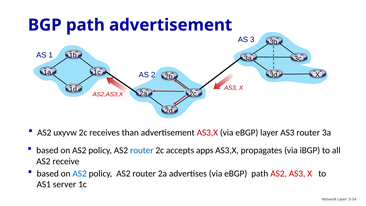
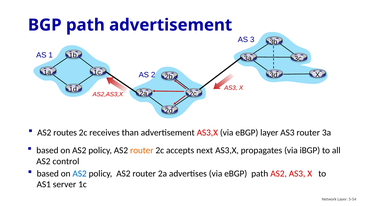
uxyvw: uxyvw -> routes
router at (142, 150) colour: blue -> orange
apps: apps -> next
receive: receive -> control
